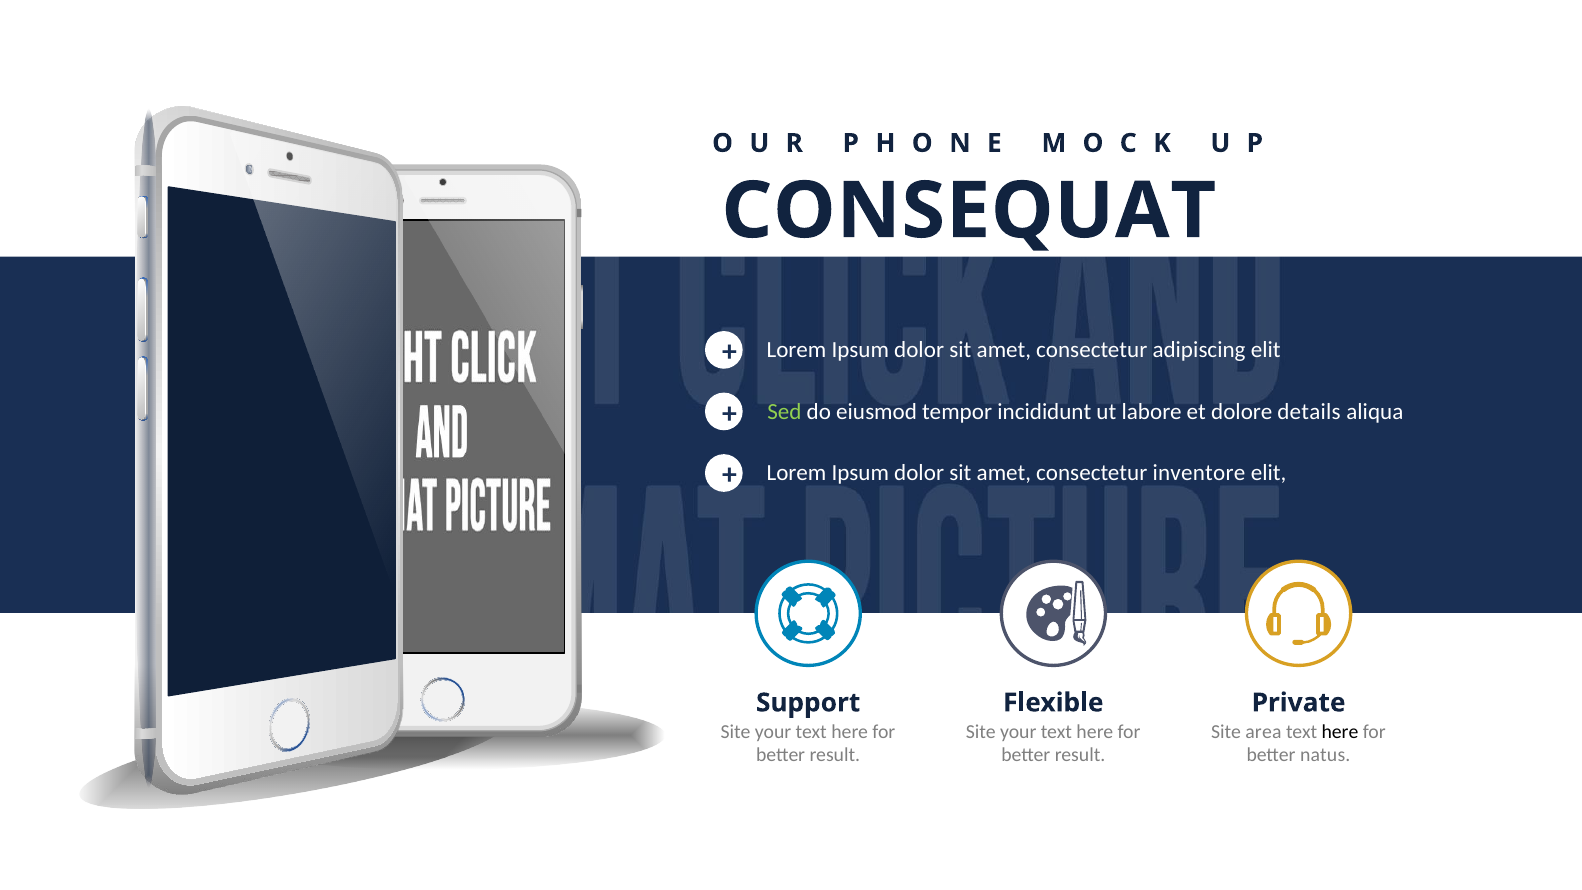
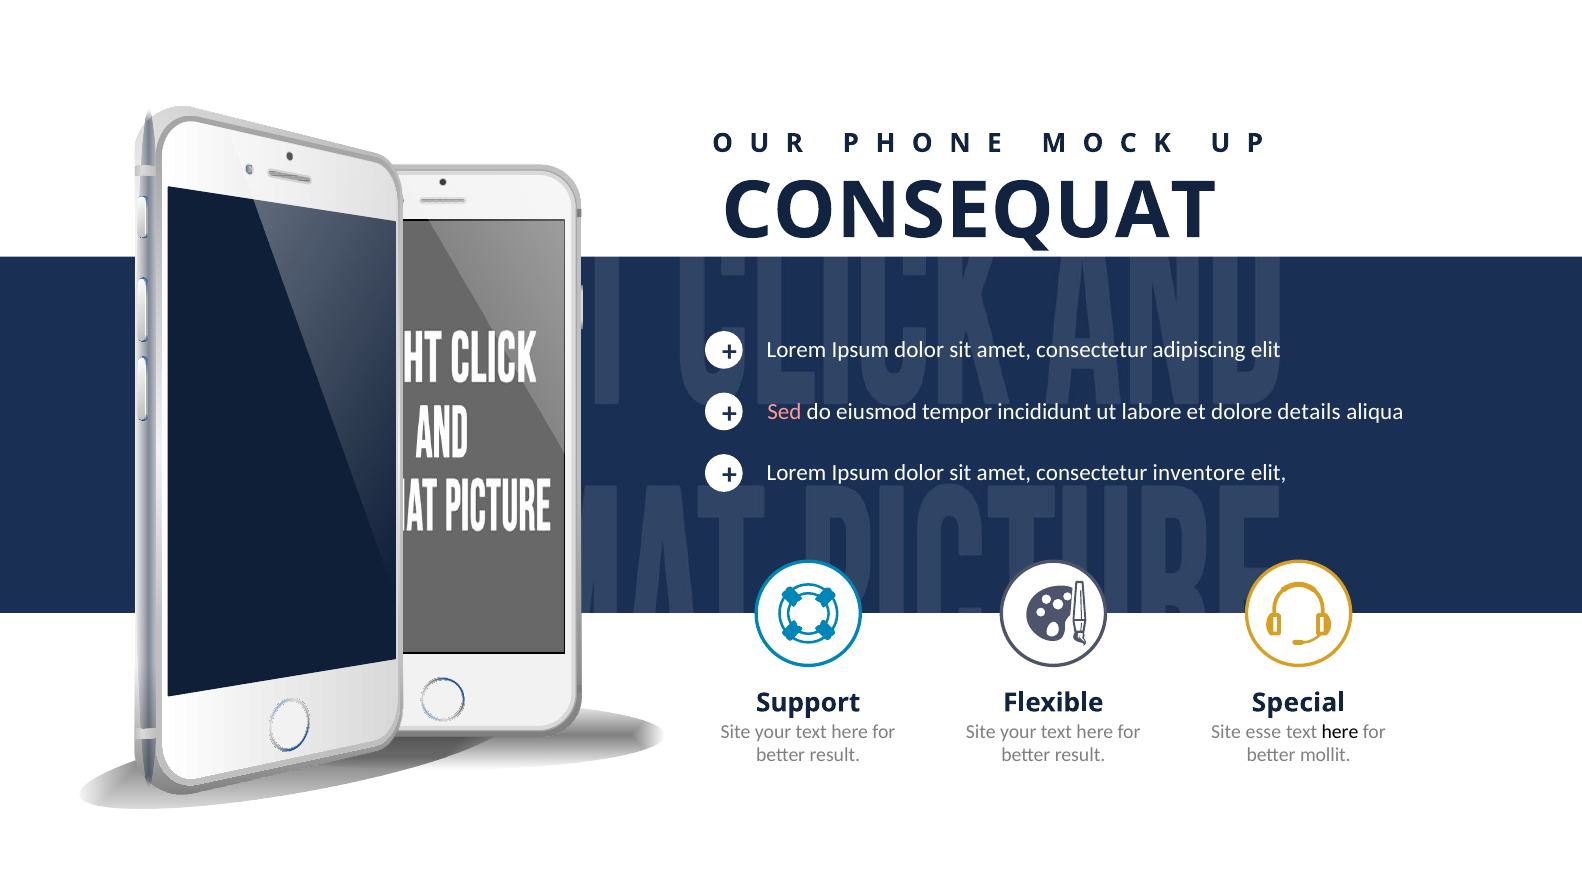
Sed colour: light green -> pink
Private: Private -> Special
area: area -> esse
natus: natus -> mollit
